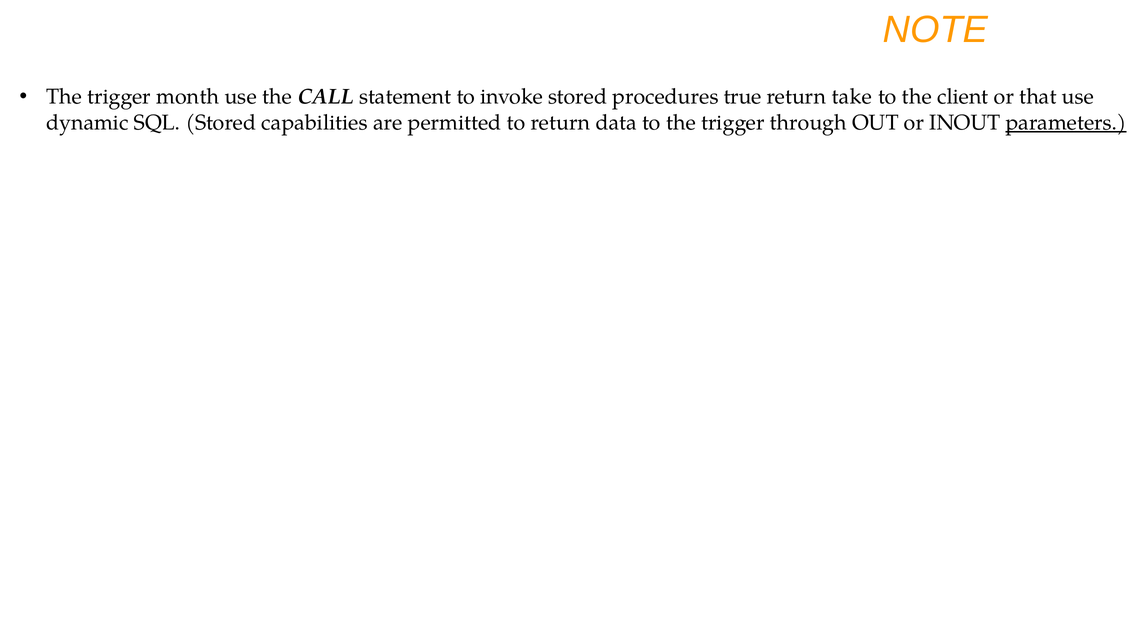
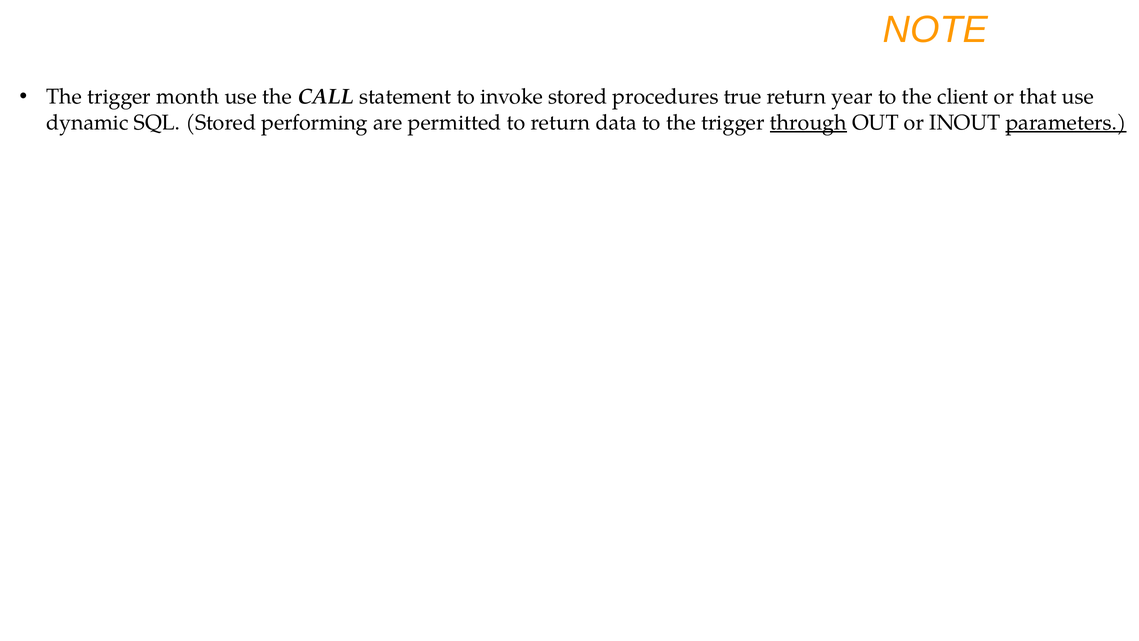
take: take -> year
capabilities: capabilities -> performing
through underline: none -> present
